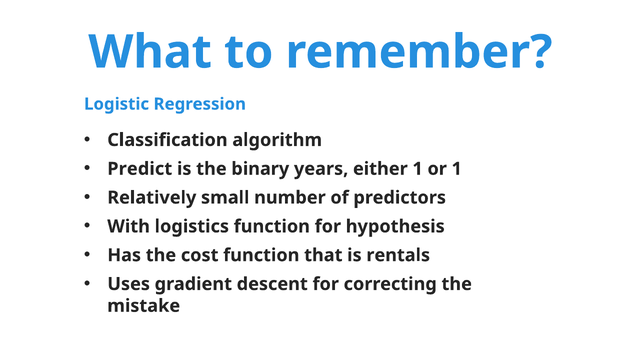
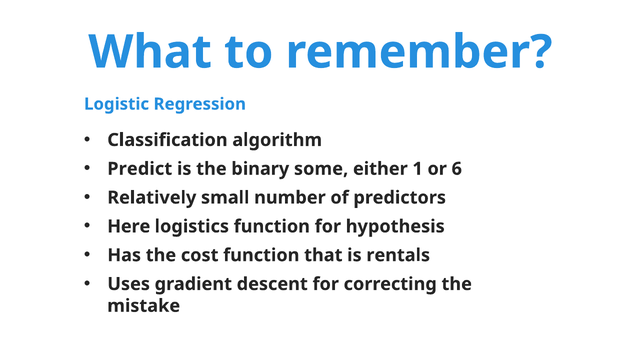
years: years -> some
or 1: 1 -> 6
With: With -> Here
